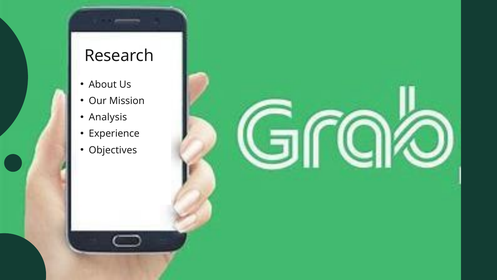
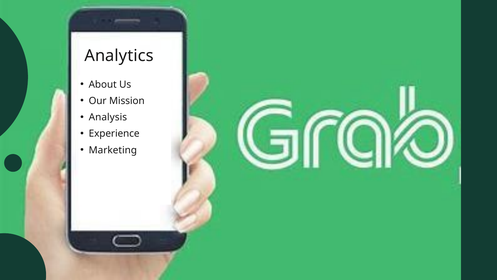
Research: Research -> Analytics
Objectives: Objectives -> Marketing
